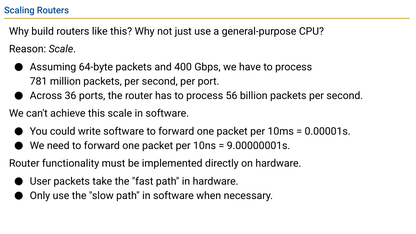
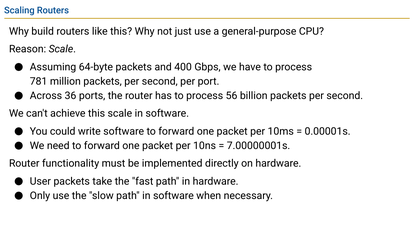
9.00000001s: 9.00000001s -> 7.00000001s
